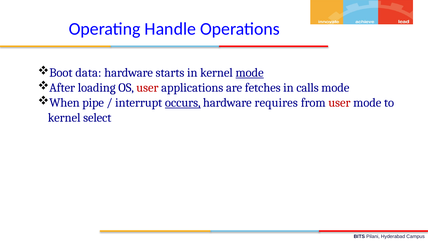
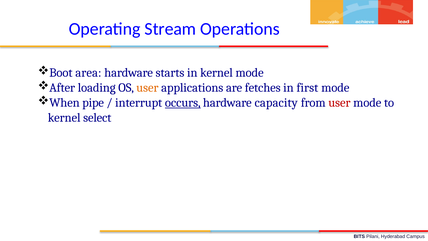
Handle: Handle -> Stream
data: data -> area
mode at (250, 73) underline: present -> none
user at (147, 88) colour: red -> orange
calls: calls -> first
requires: requires -> capacity
